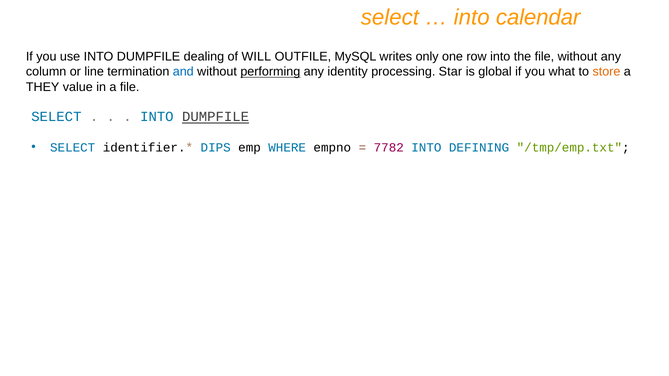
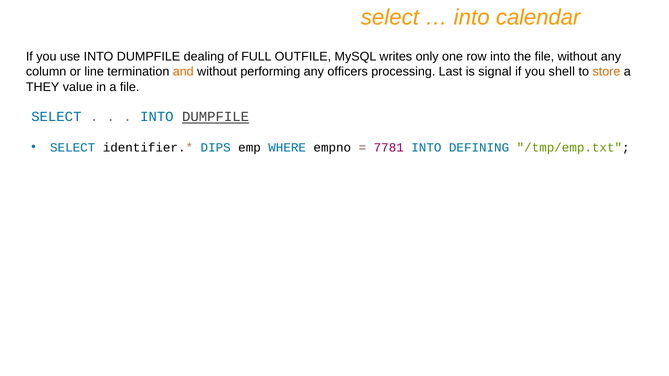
WILL: WILL -> FULL
and colour: blue -> orange
performing underline: present -> none
identity: identity -> officers
Star: Star -> Last
global: global -> signal
what: what -> shell
7782: 7782 -> 7781
